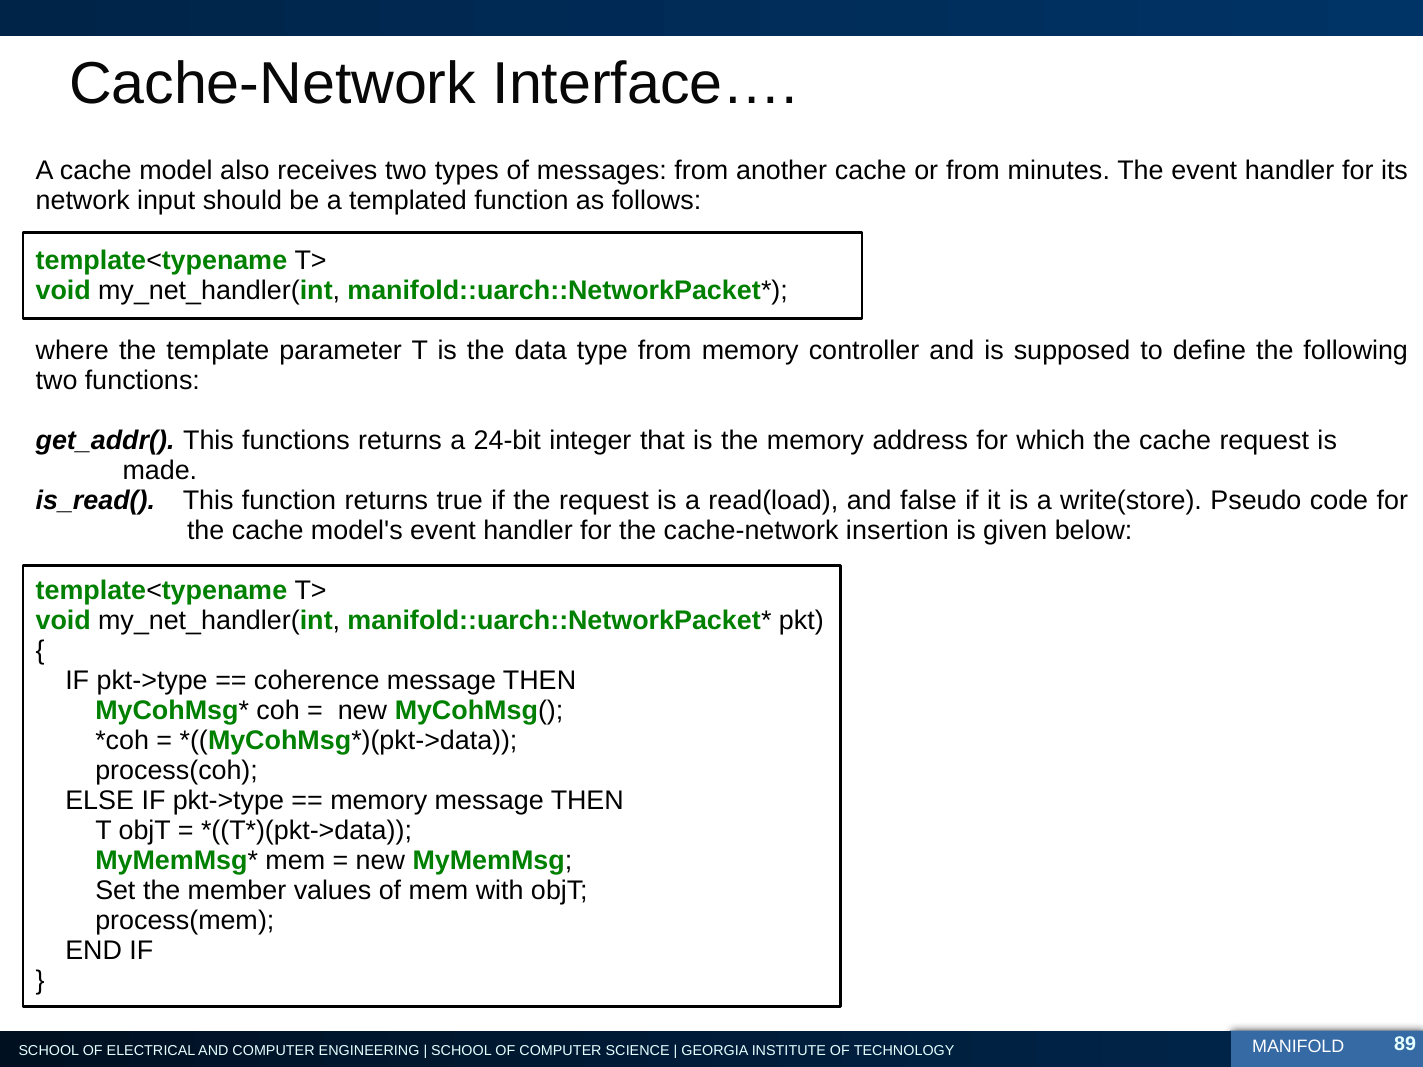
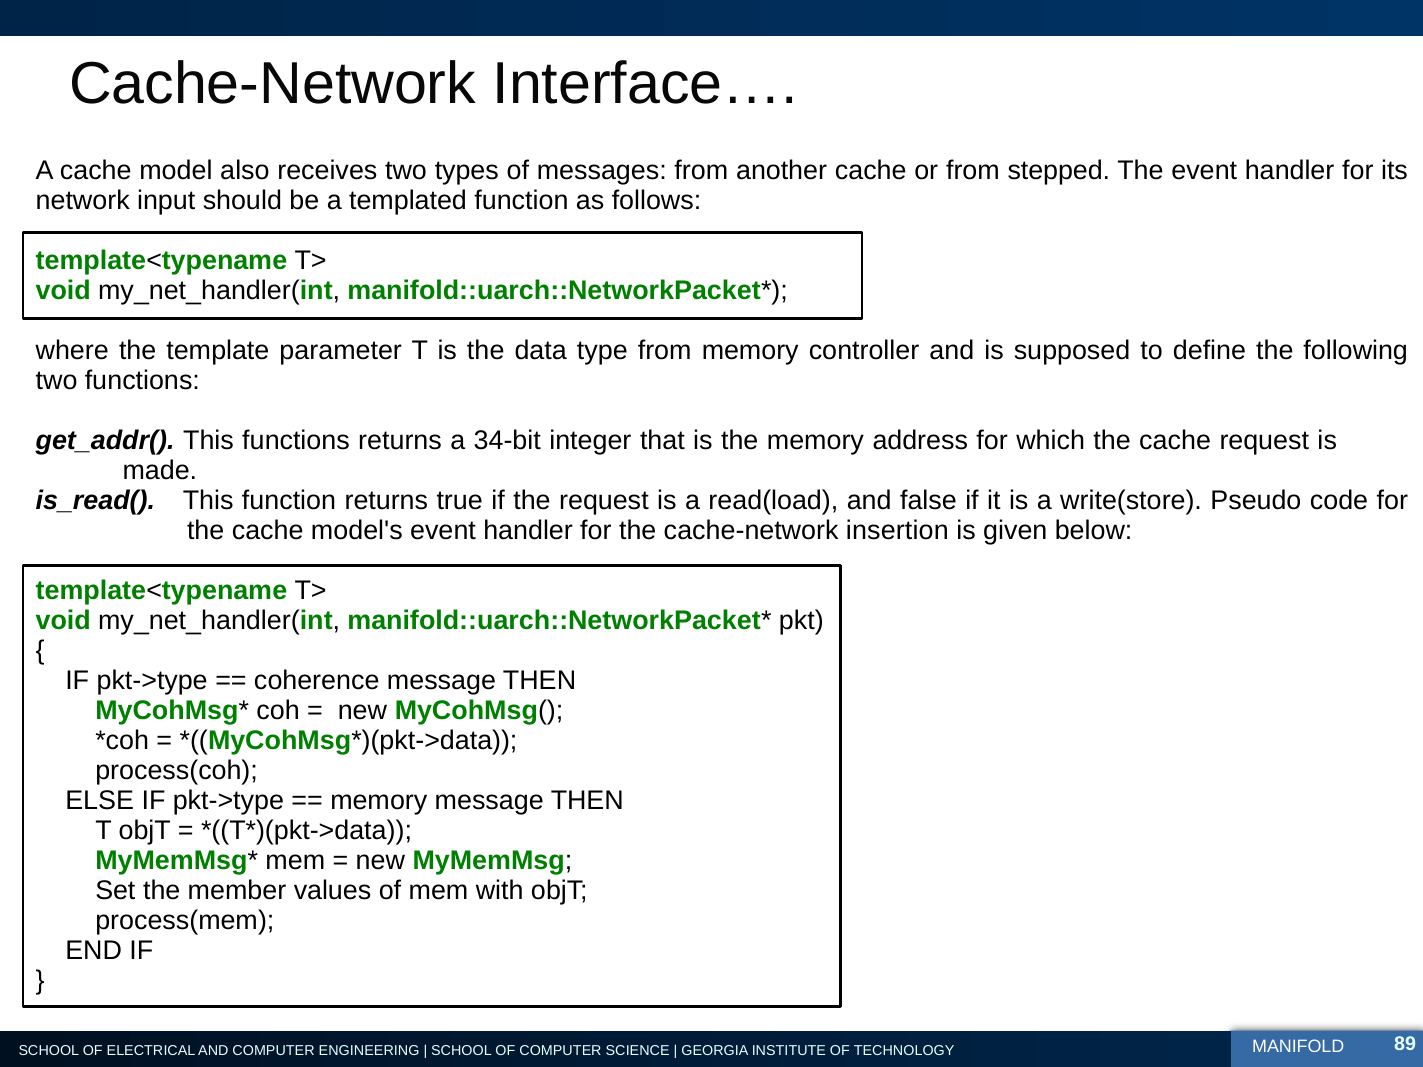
minutes: minutes -> stepped
24-bit: 24-bit -> 34-bit
